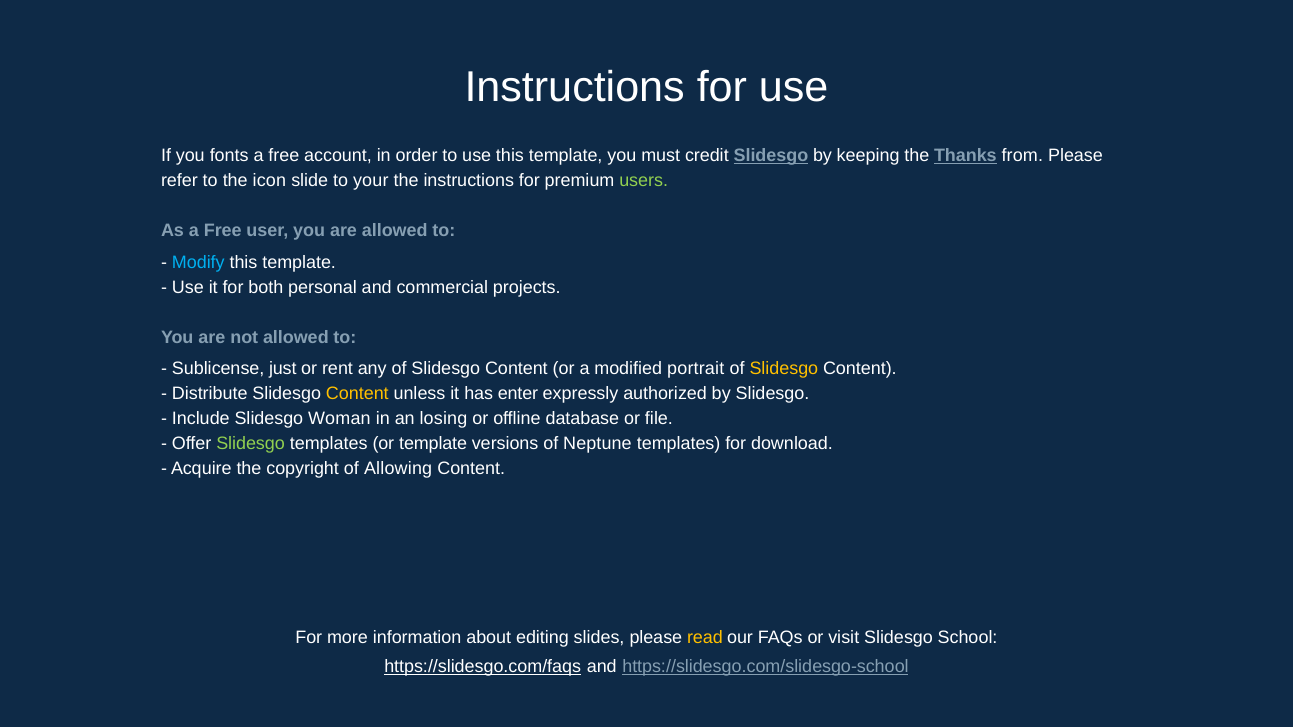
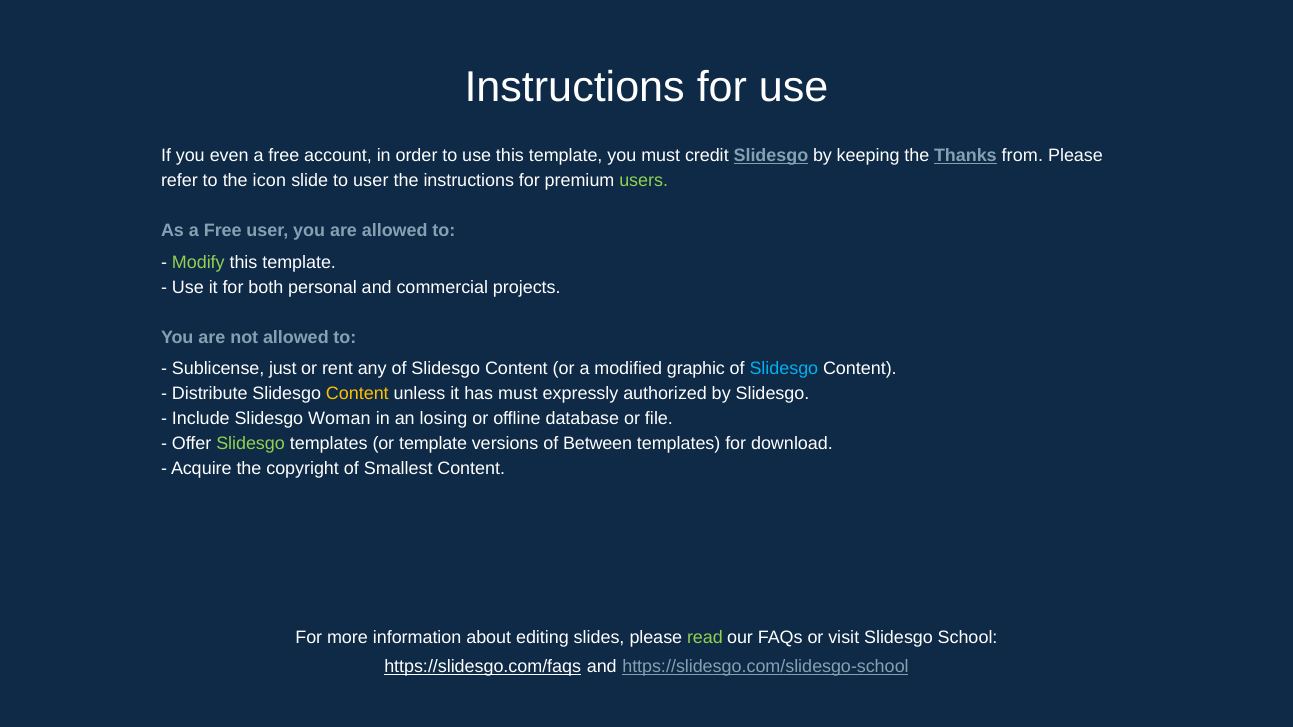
fonts: fonts -> even
to your: your -> user
Modify colour: light blue -> light green
portrait: portrait -> graphic
Slidesgo at (784, 369) colour: yellow -> light blue
has enter: enter -> must
Neptune: Neptune -> Between
Allowing: Allowing -> Smallest
read colour: yellow -> light green
